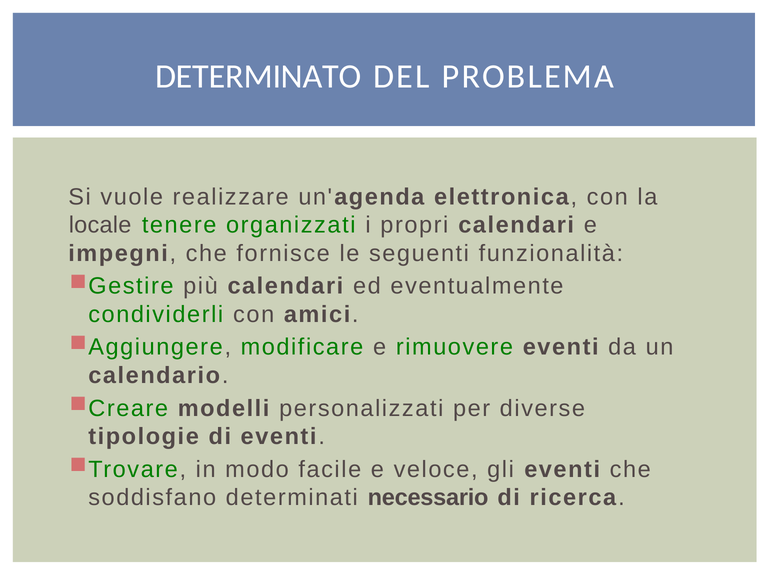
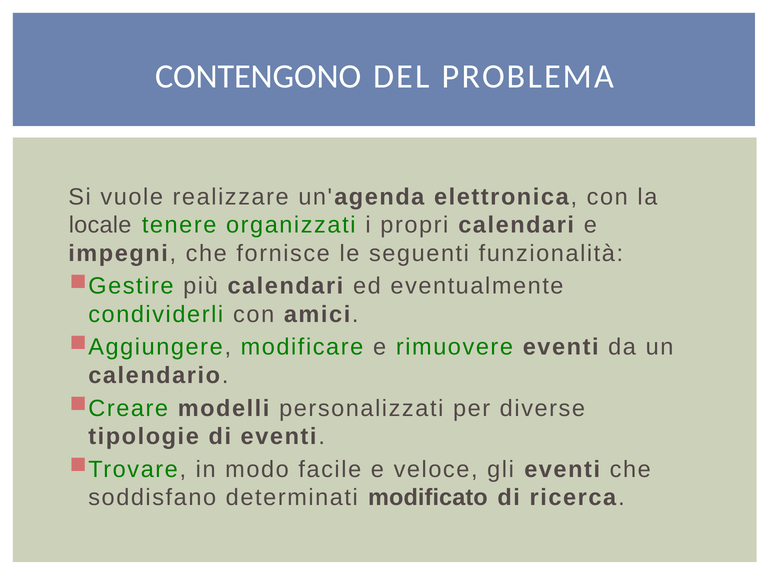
DETERMINATO: DETERMINATO -> CONTENGONO
necessario: necessario -> modificato
